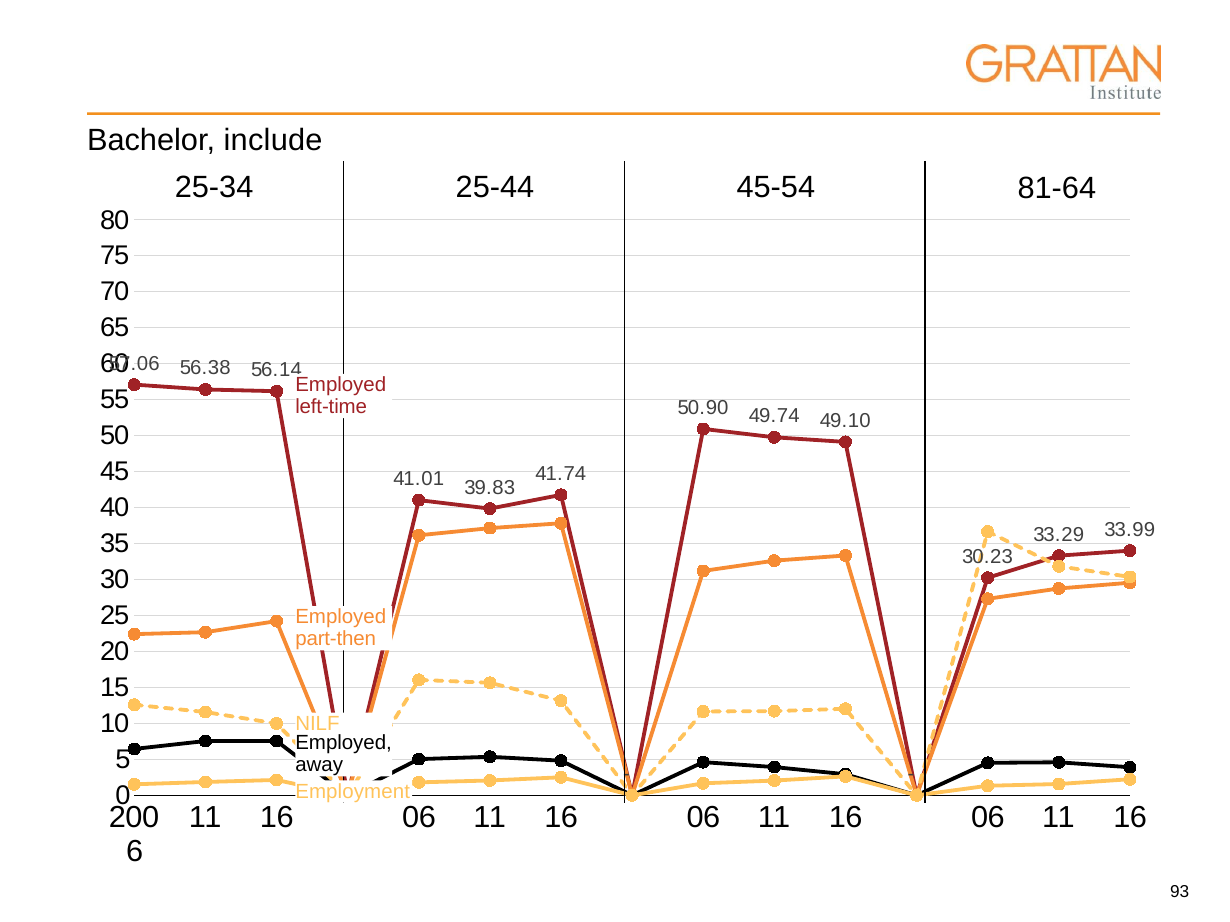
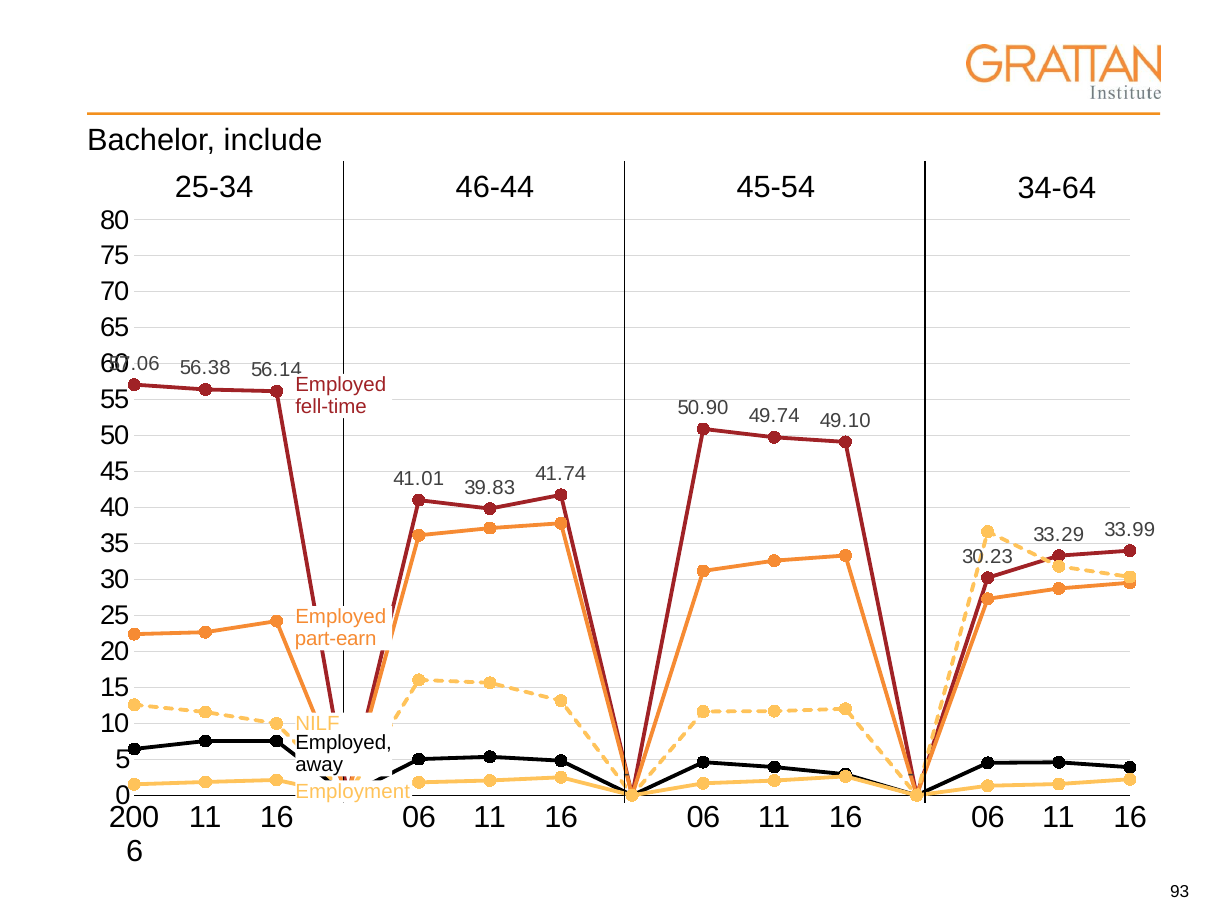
25-44: 25-44 -> 46-44
81-64: 81-64 -> 34-64
left-time: left-time -> fell-time
part-then: part-then -> part-earn
